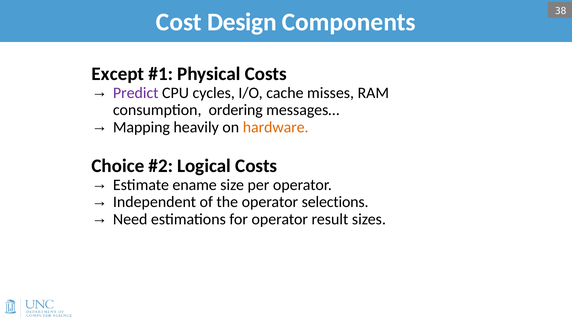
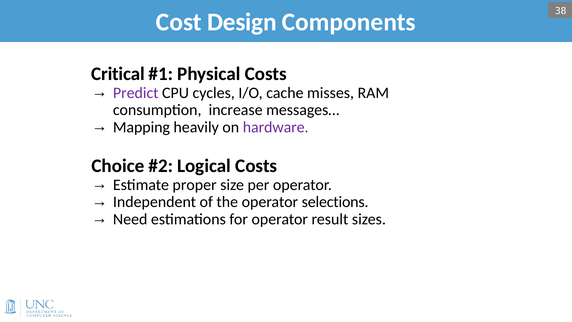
Except: Except -> Critical
ordering: ordering -> increase
hardware colour: orange -> purple
ename: ename -> proper
